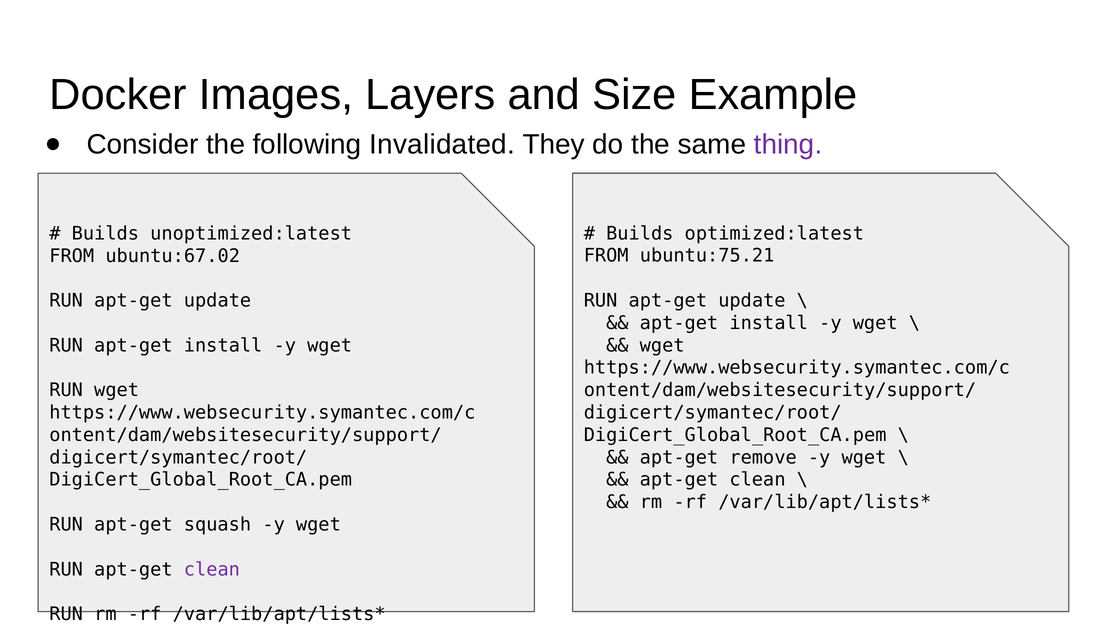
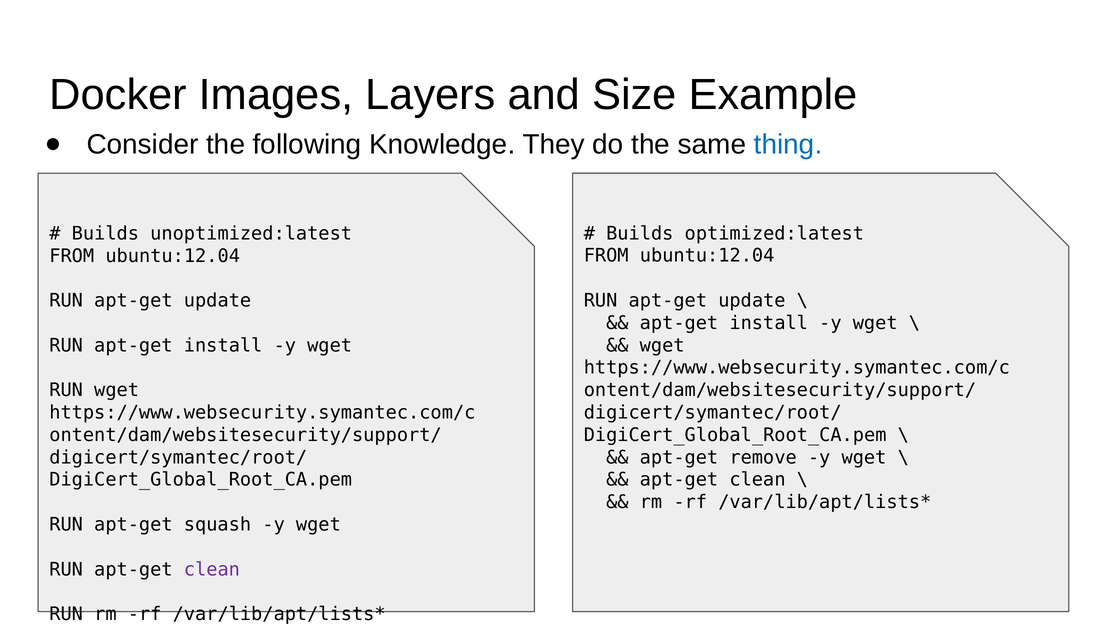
Invalidated: Invalidated -> Knowledge
thing colour: purple -> blue
ubuntu:75.21 at (707, 256): ubuntu:75.21 -> ubuntu:12.04
ubuntu:67.02 at (173, 256): ubuntu:67.02 -> ubuntu:12.04
